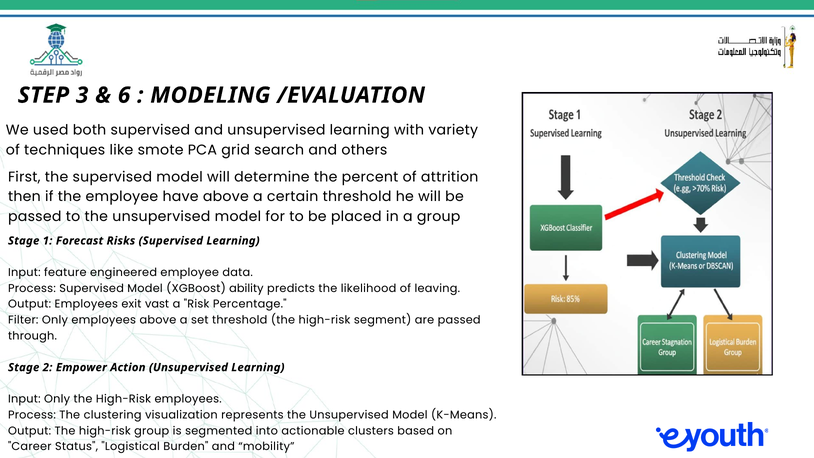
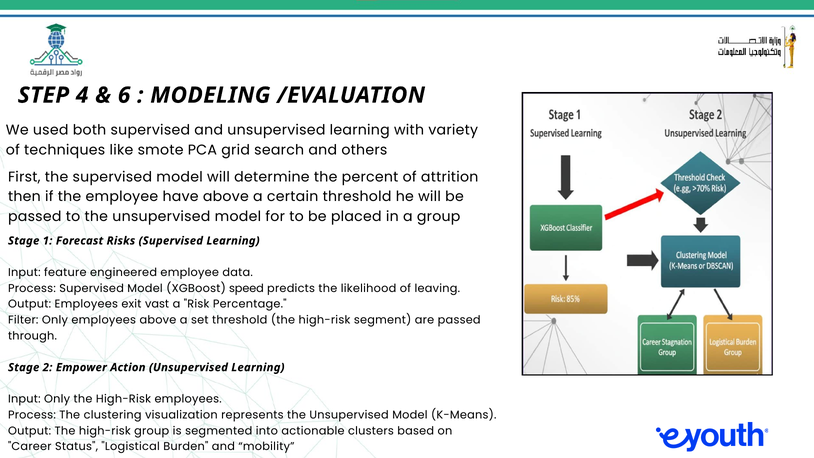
3: 3 -> 4
ability: ability -> speed
